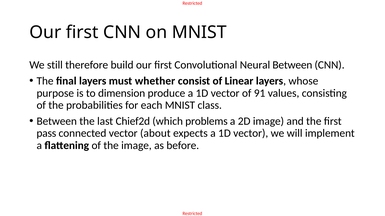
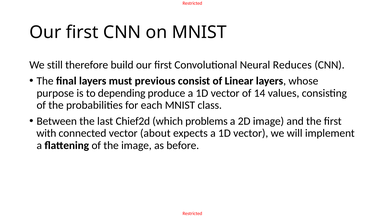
Neural Between: Between -> Reduces
whether: whether -> previous
dimension: dimension -> depending
91: 91 -> 14
pass: pass -> with
